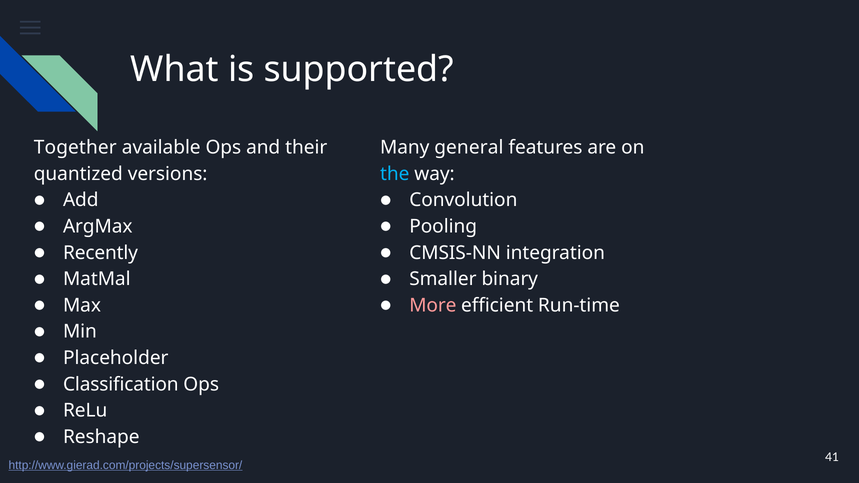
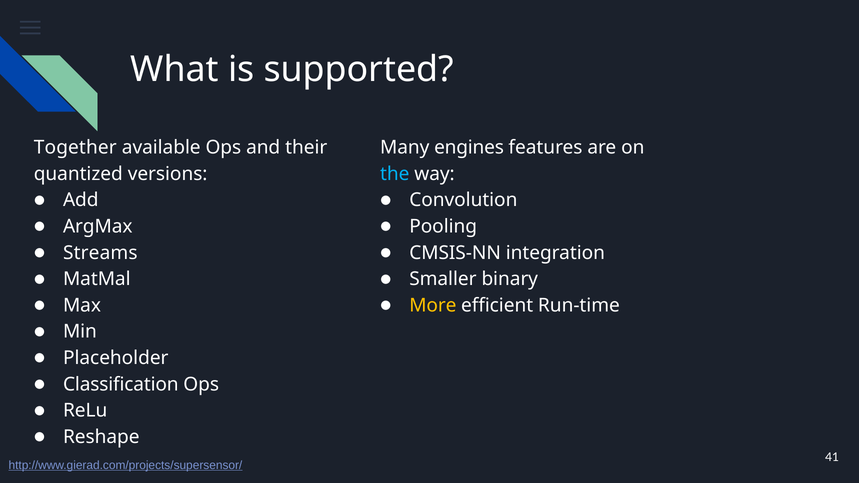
general: general -> engines
Recently: Recently -> Streams
More colour: pink -> yellow
